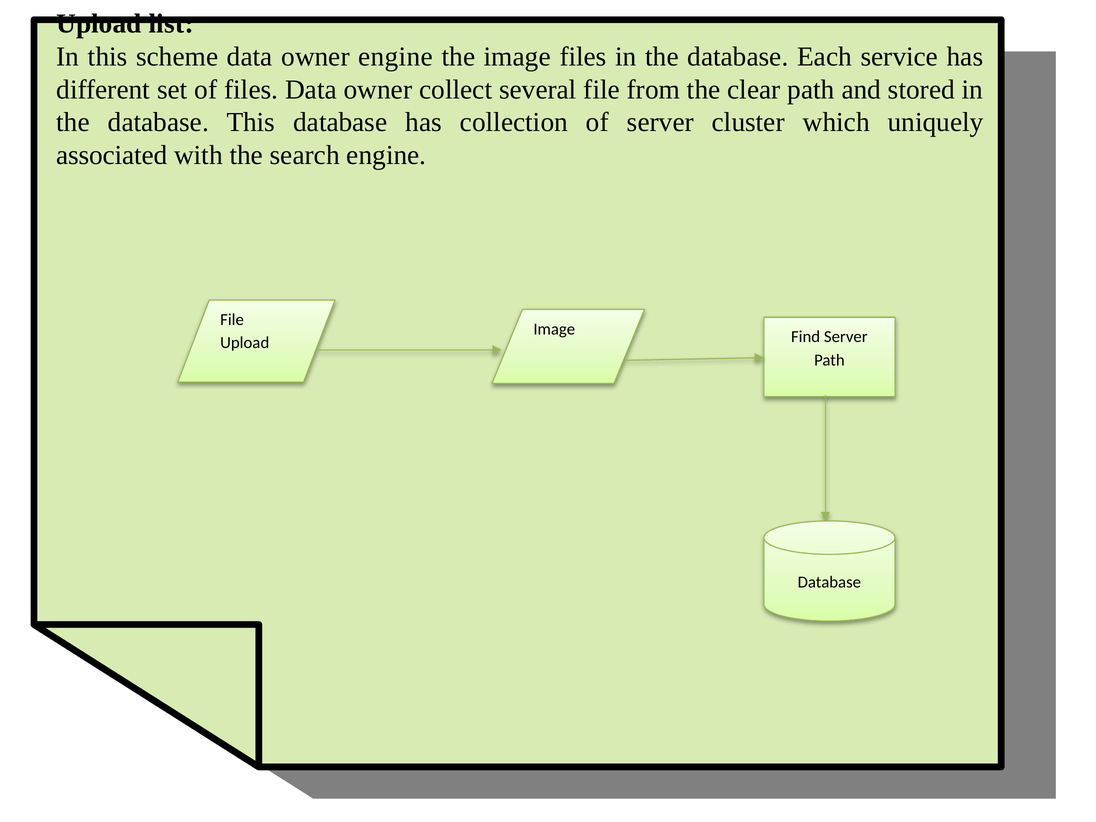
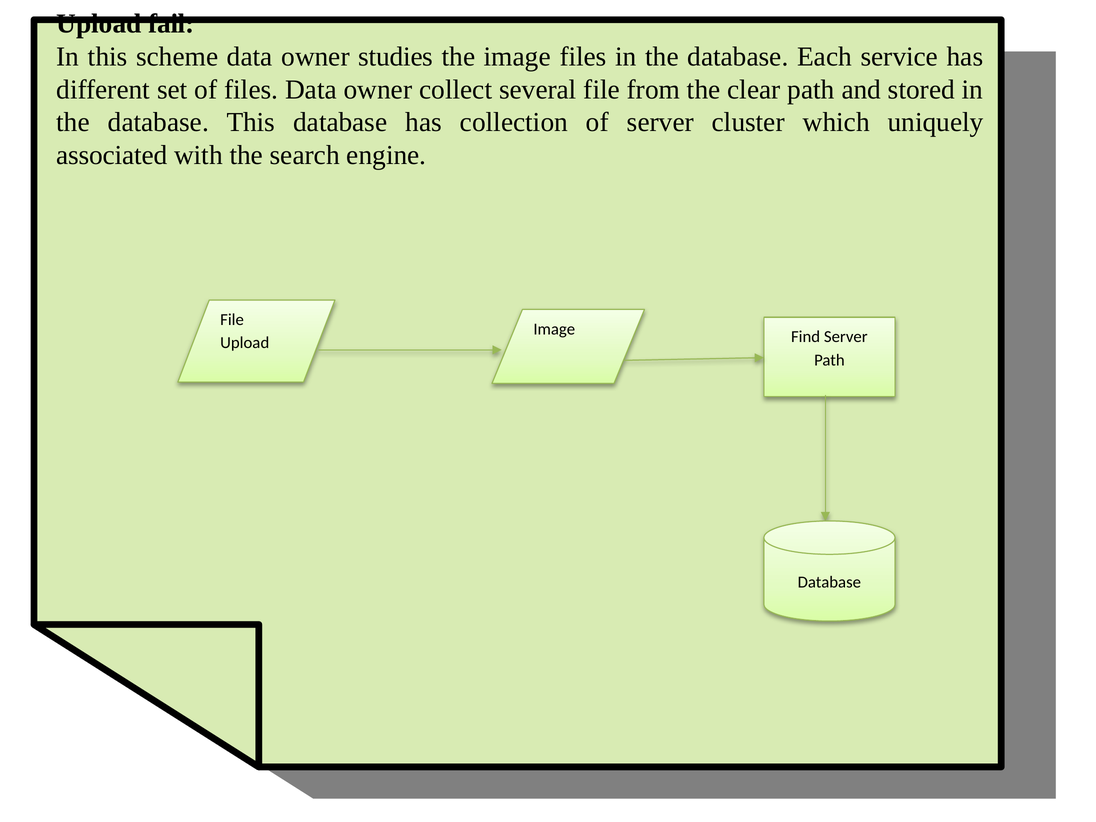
list: list -> fail
owner engine: engine -> studies
